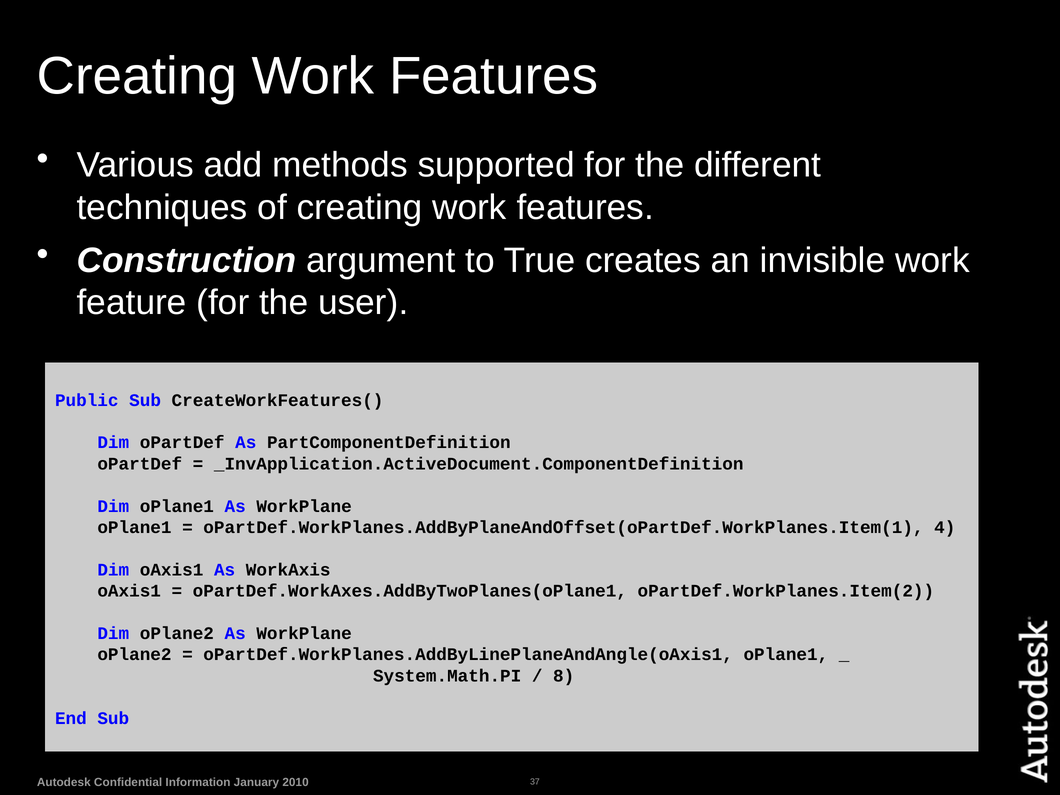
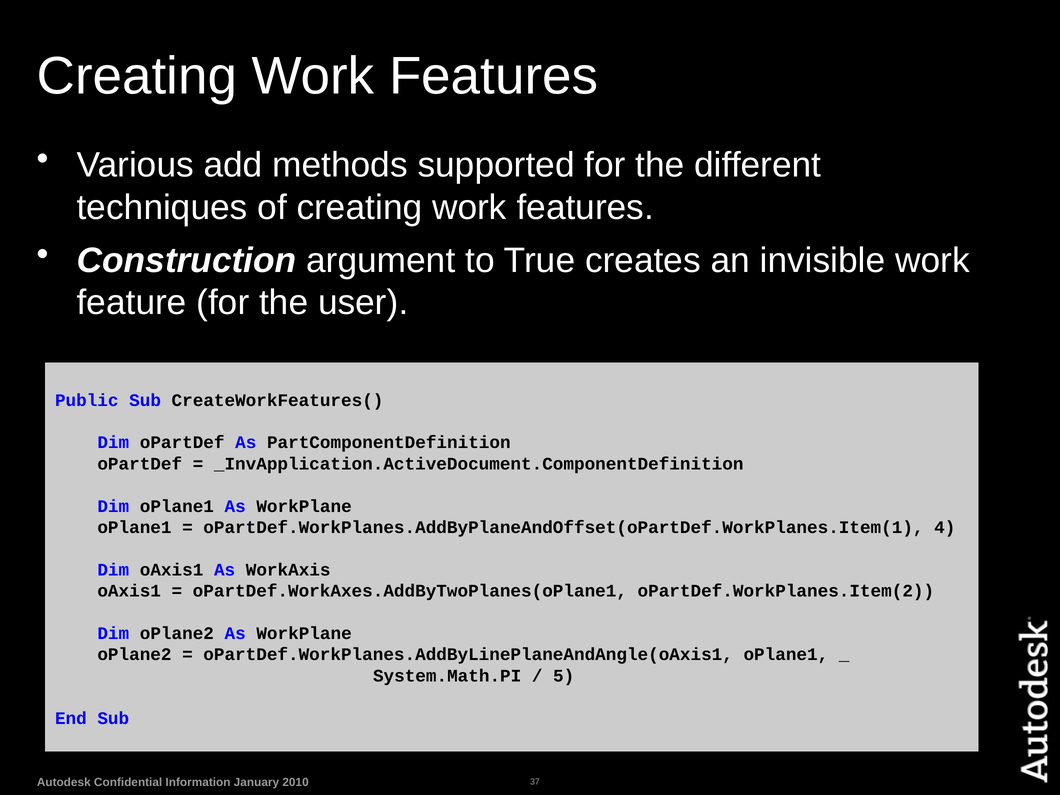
8: 8 -> 5
